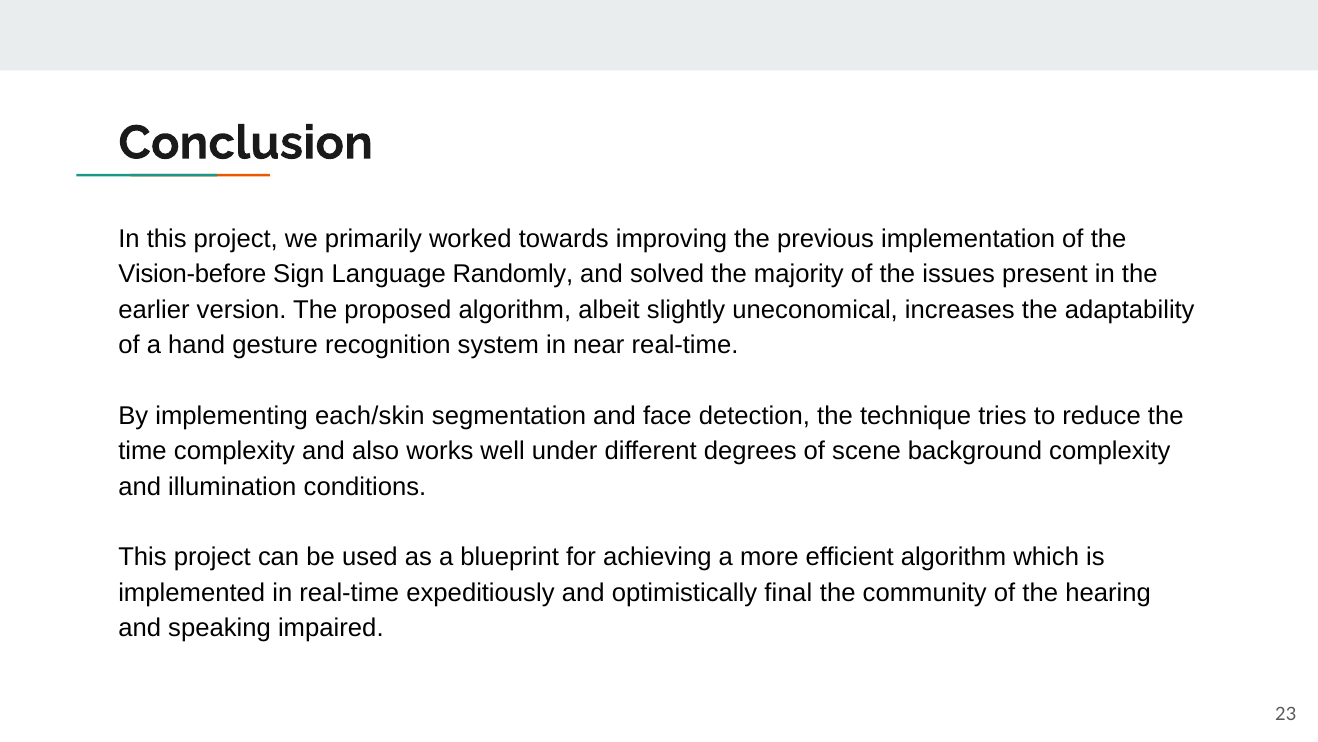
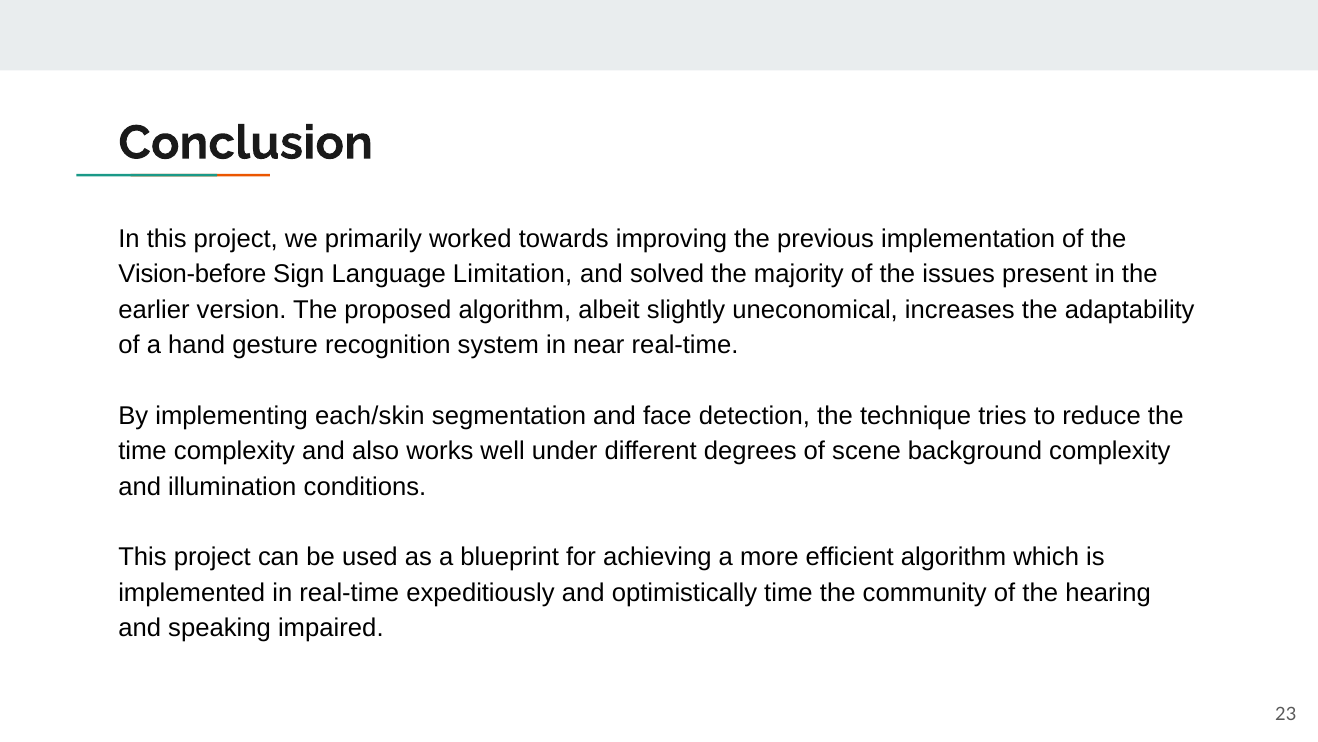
Randomly: Randomly -> Limitation
optimistically final: final -> time
